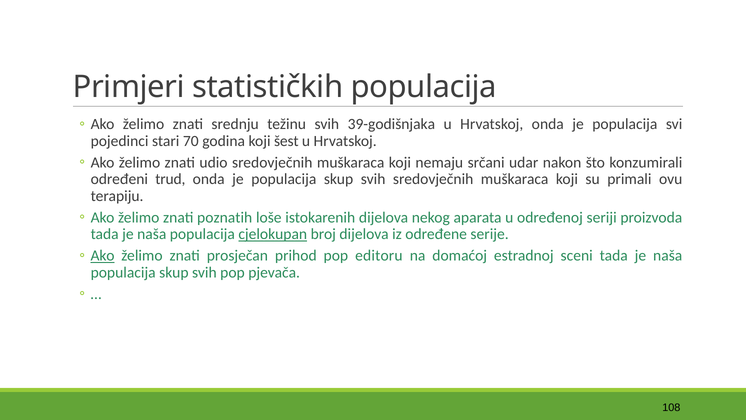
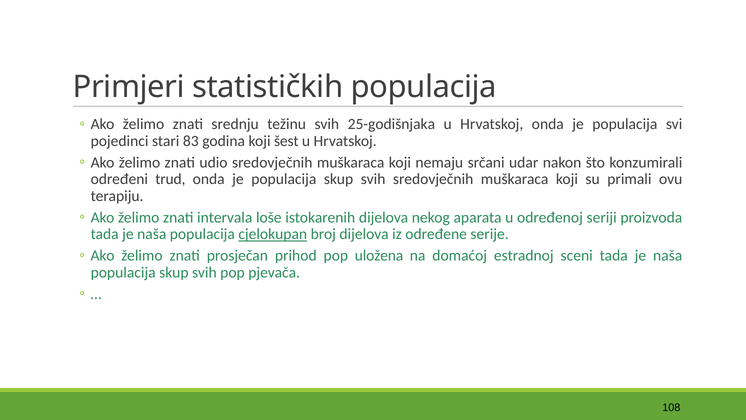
39-godišnjaka: 39-godišnjaka -> 25-godišnjaka
70: 70 -> 83
poznatih: poznatih -> intervala
Ako at (103, 256) underline: present -> none
editoru: editoru -> uložena
